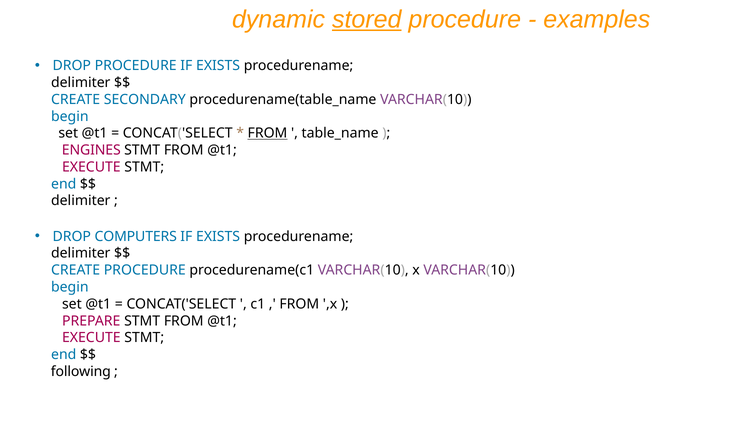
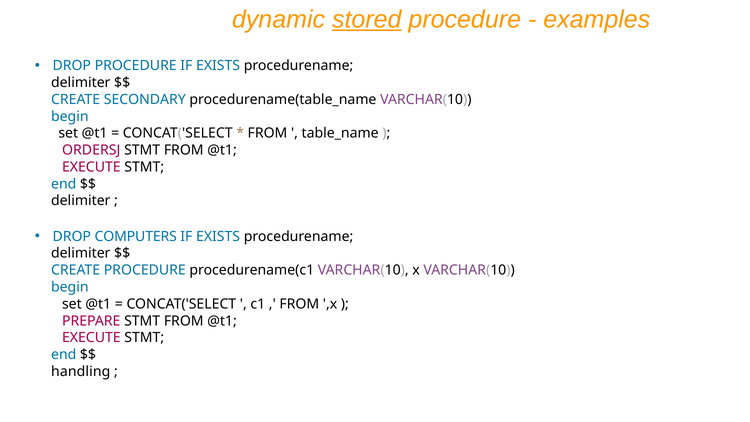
FROM at (267, 133) underline: present -> none
ENGINES: ENGINES -> ORDERSJ
following: following -> handling
